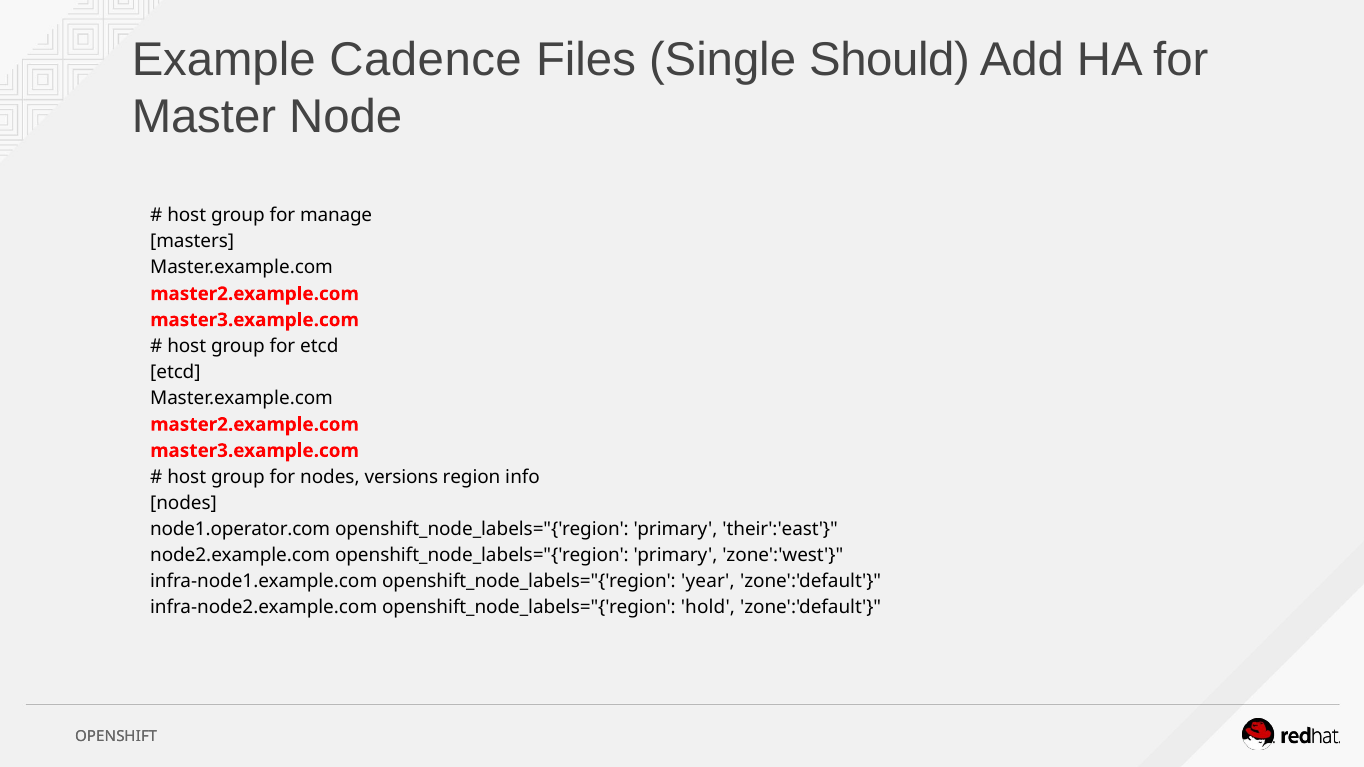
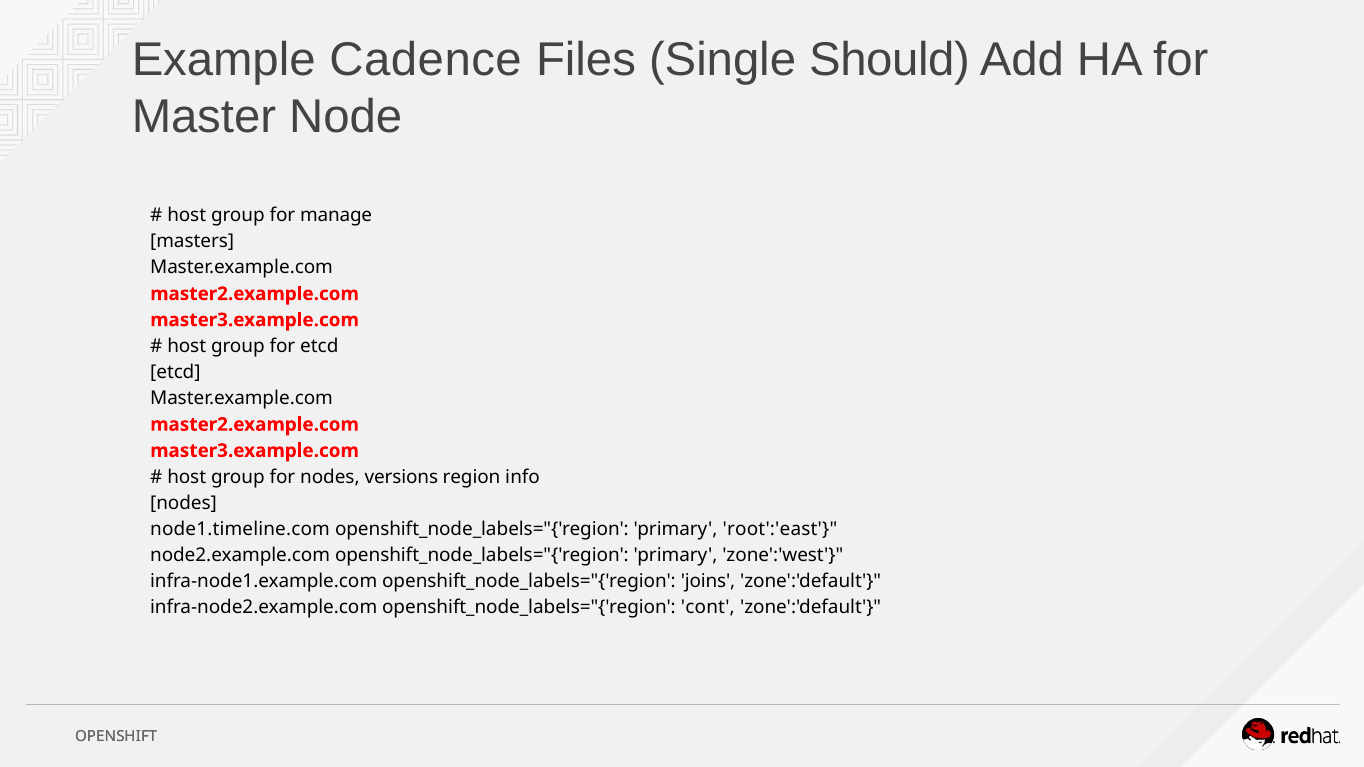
node1.operator.com: node1.operator.com -> node1.timeline.com
their':'east: their':'east -> root':'east
year: year -> joins
hold: hold -> cont
